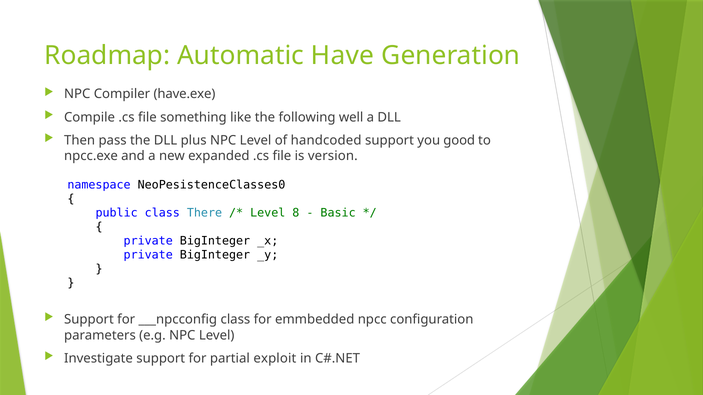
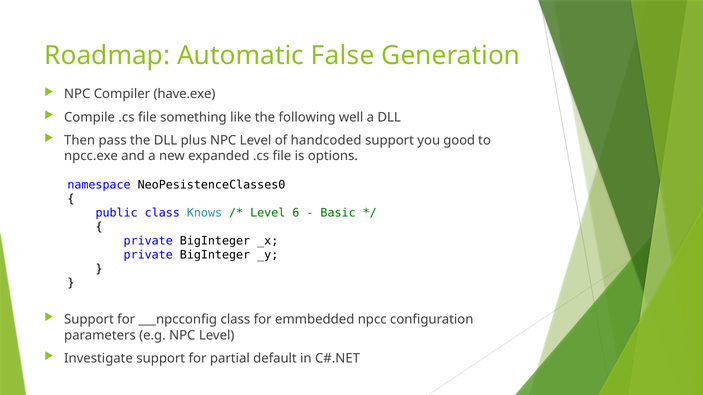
Have: Have -> False
version: version -> options
There: There -> Knows
8: 8 -> 6
exploit: exploit -> default
